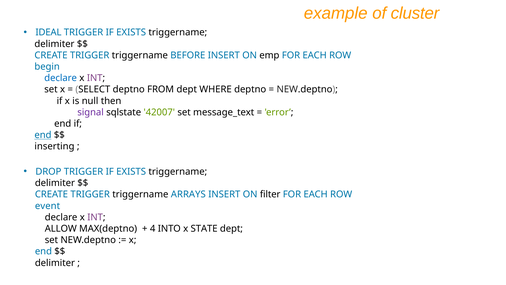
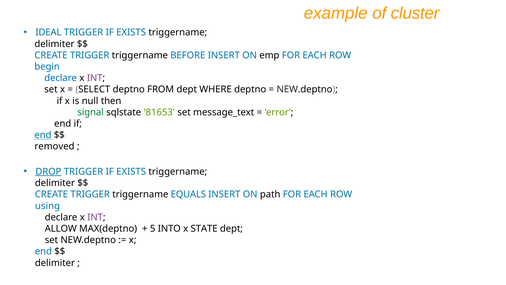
signal colour: purple -> green
42007: 42007 -> 81653
inserting: inserting -> removed
DROP underline: none -> present
ARRAYS: ARRAYS -> EQUALS
filter: filter -> path
event: event -> using
4: 4 -> 5
